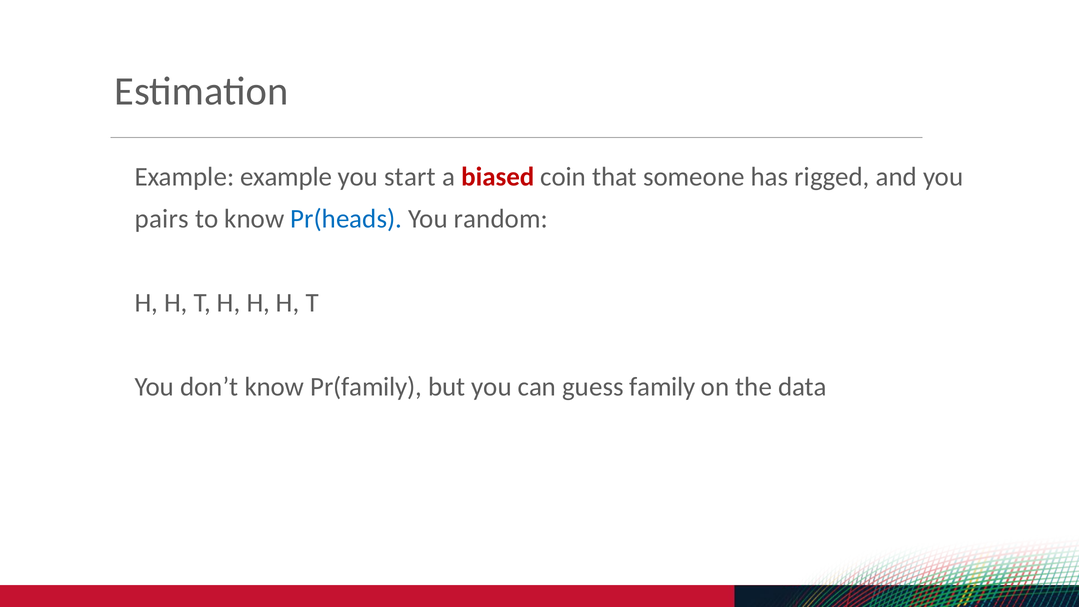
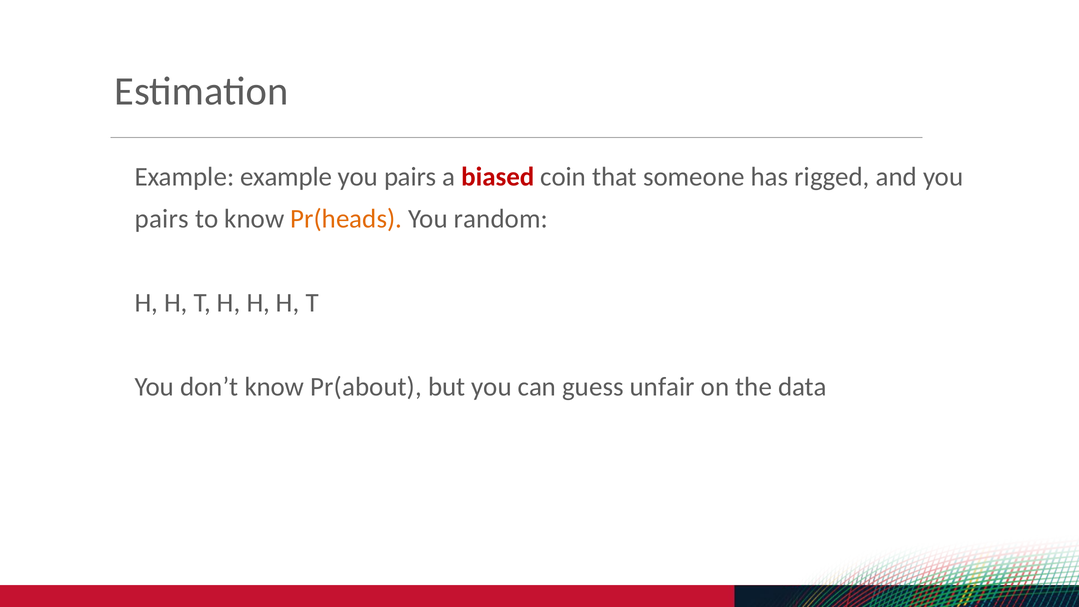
start at (410, 177): start -> pairs
Pr(heads colour: blue -> orange
Pr(family: Pr(family -> Pr(about
family: family -> unfair
